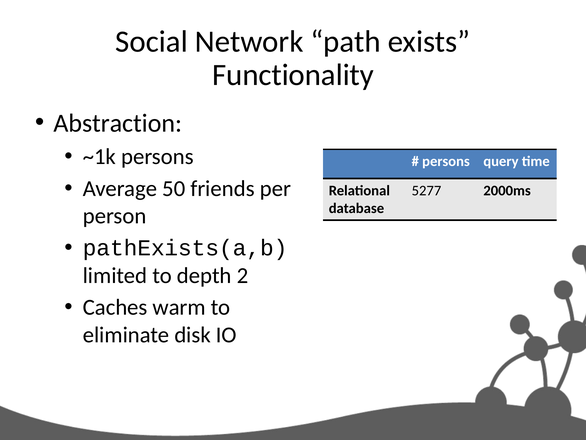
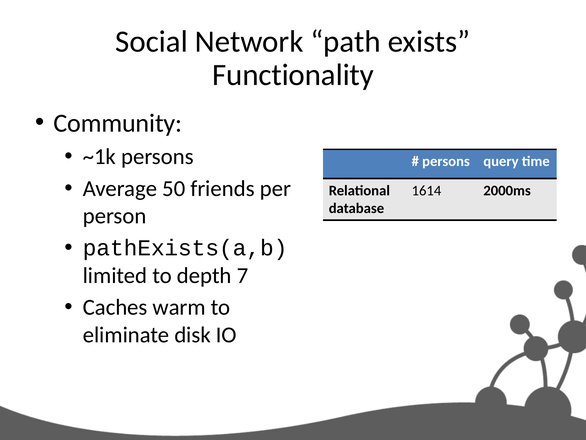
Abstraction: Abstraction -> Community
5277: 5277 -> 1614
2: 2 -> 7
